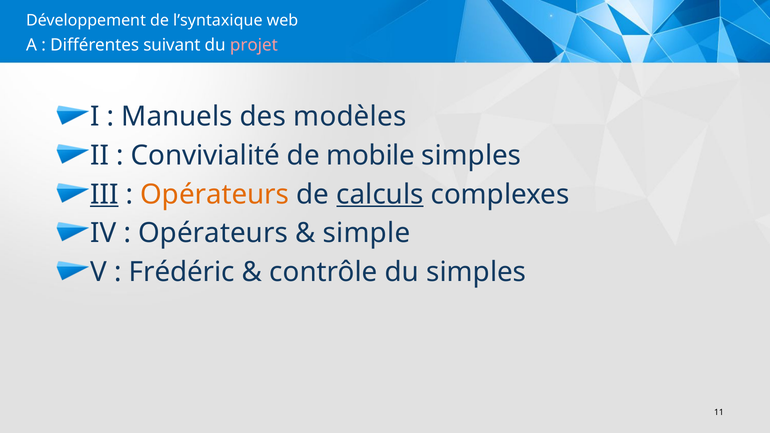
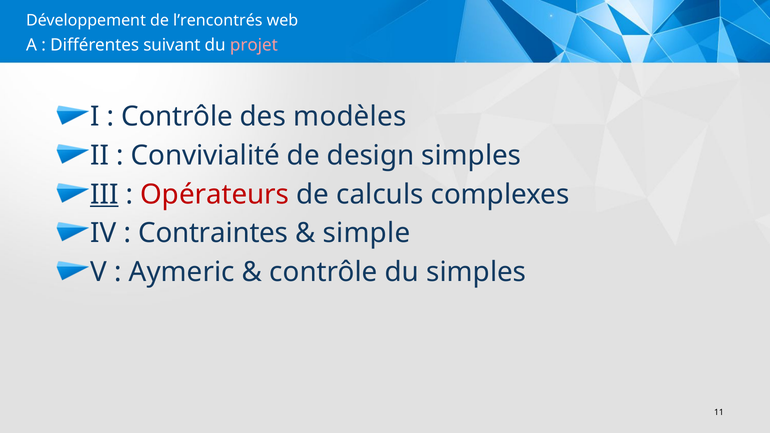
l’syntaxique: l’syntaxique -> l’rencontrés
Manuels at (177, 117): Manuels -> Contrôle
mobile: mobile -> design
Opérateurs at (215, 194) colour: orange -> red
calculs underline: present -> none
Opérateurs at (213, 233): Opérateurs -> Contraintes
Frédéric: Frédéric -> Aymeric
